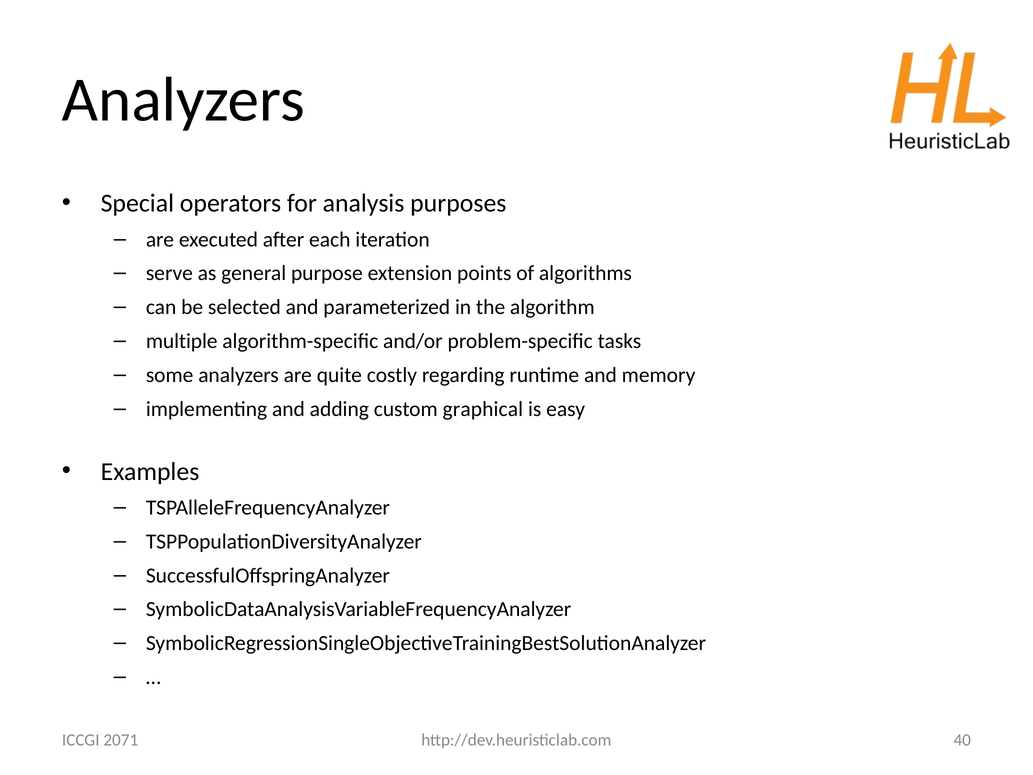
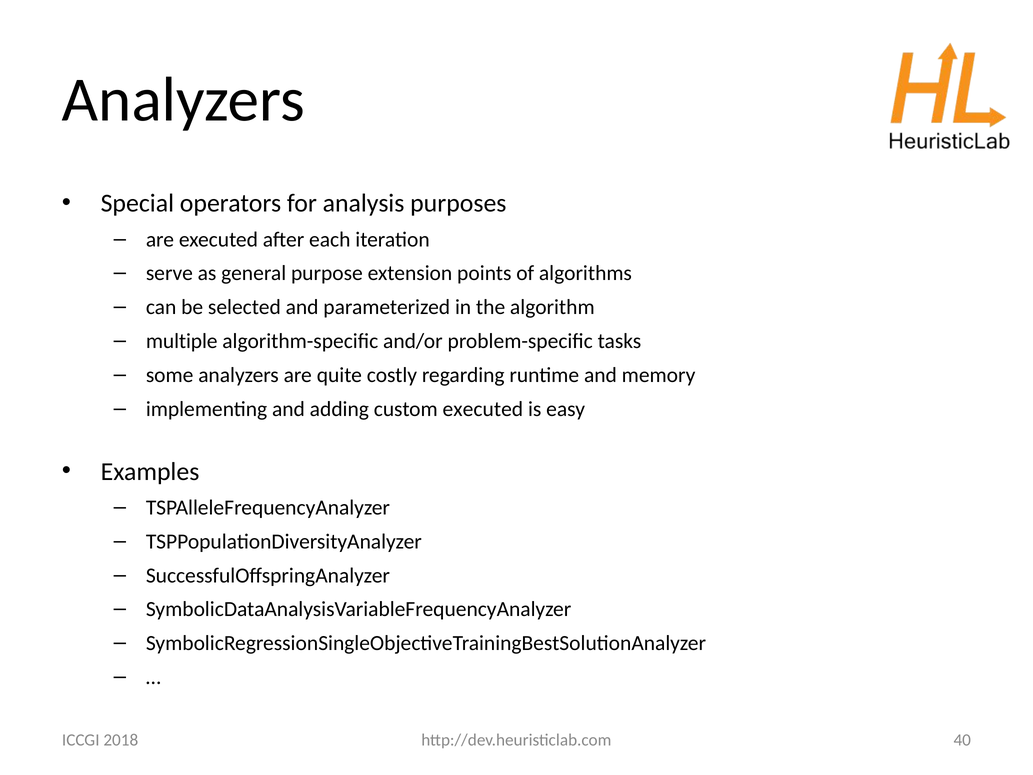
custom graphical: graphical -> executed
2071: 2071 -> 2018
